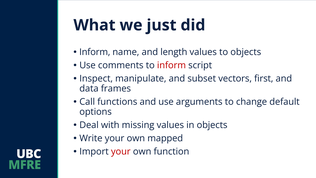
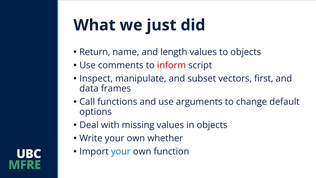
Inform at (95, 52): Inform -> Return
mapped: mapped -> whether
your at (121, 151) colour: red -> blue
